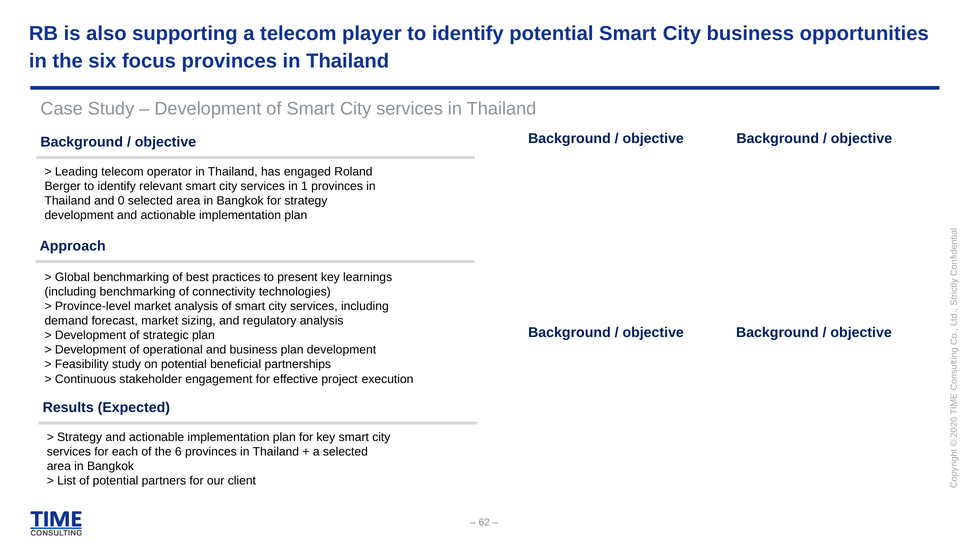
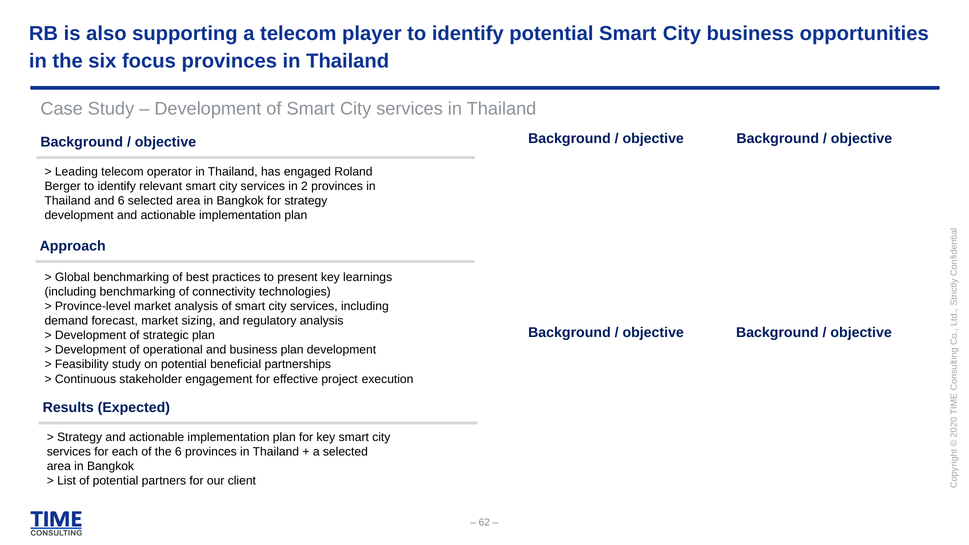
in 1: 1 -> 2
and 0: 0 -> 6
